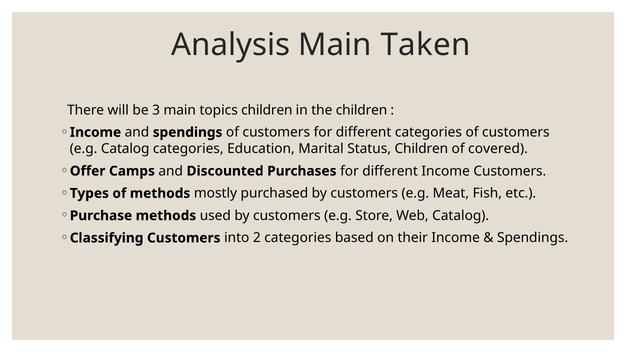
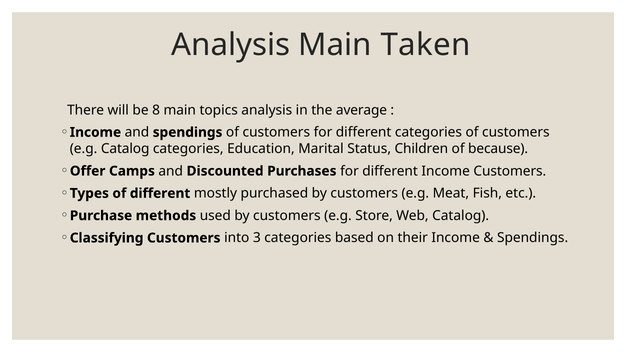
3: 3 -> 8
topics children: children -> analysis
the children: children -> average
covered: covered -> because
of methods: methods -> different
2: 2 -> 3
